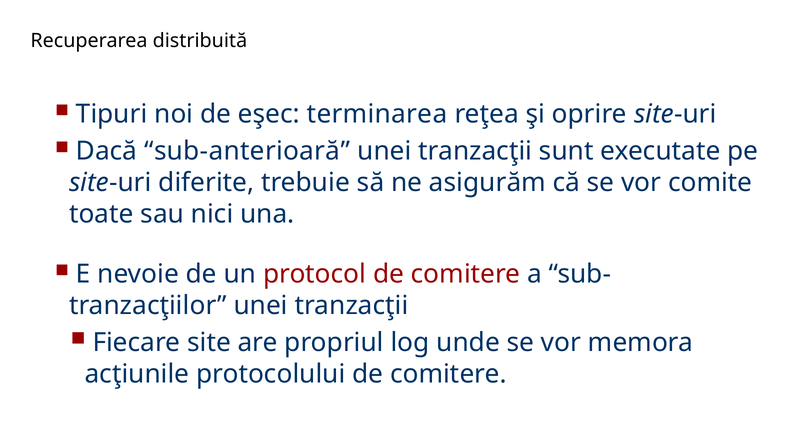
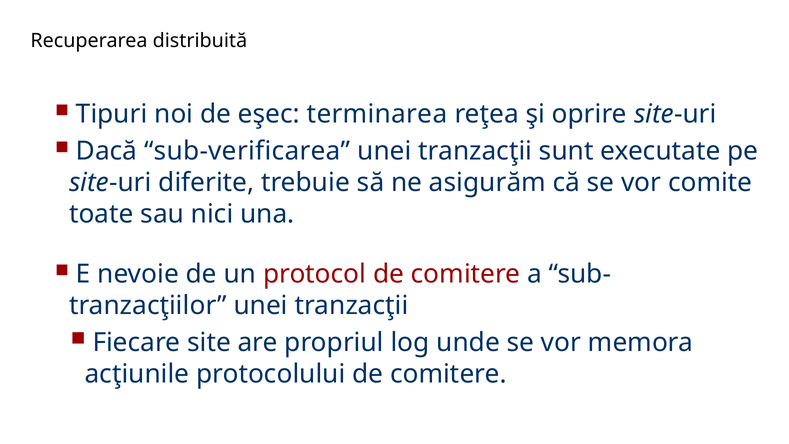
sub-anterioară: sub-anterioară -> sub-verificarea
